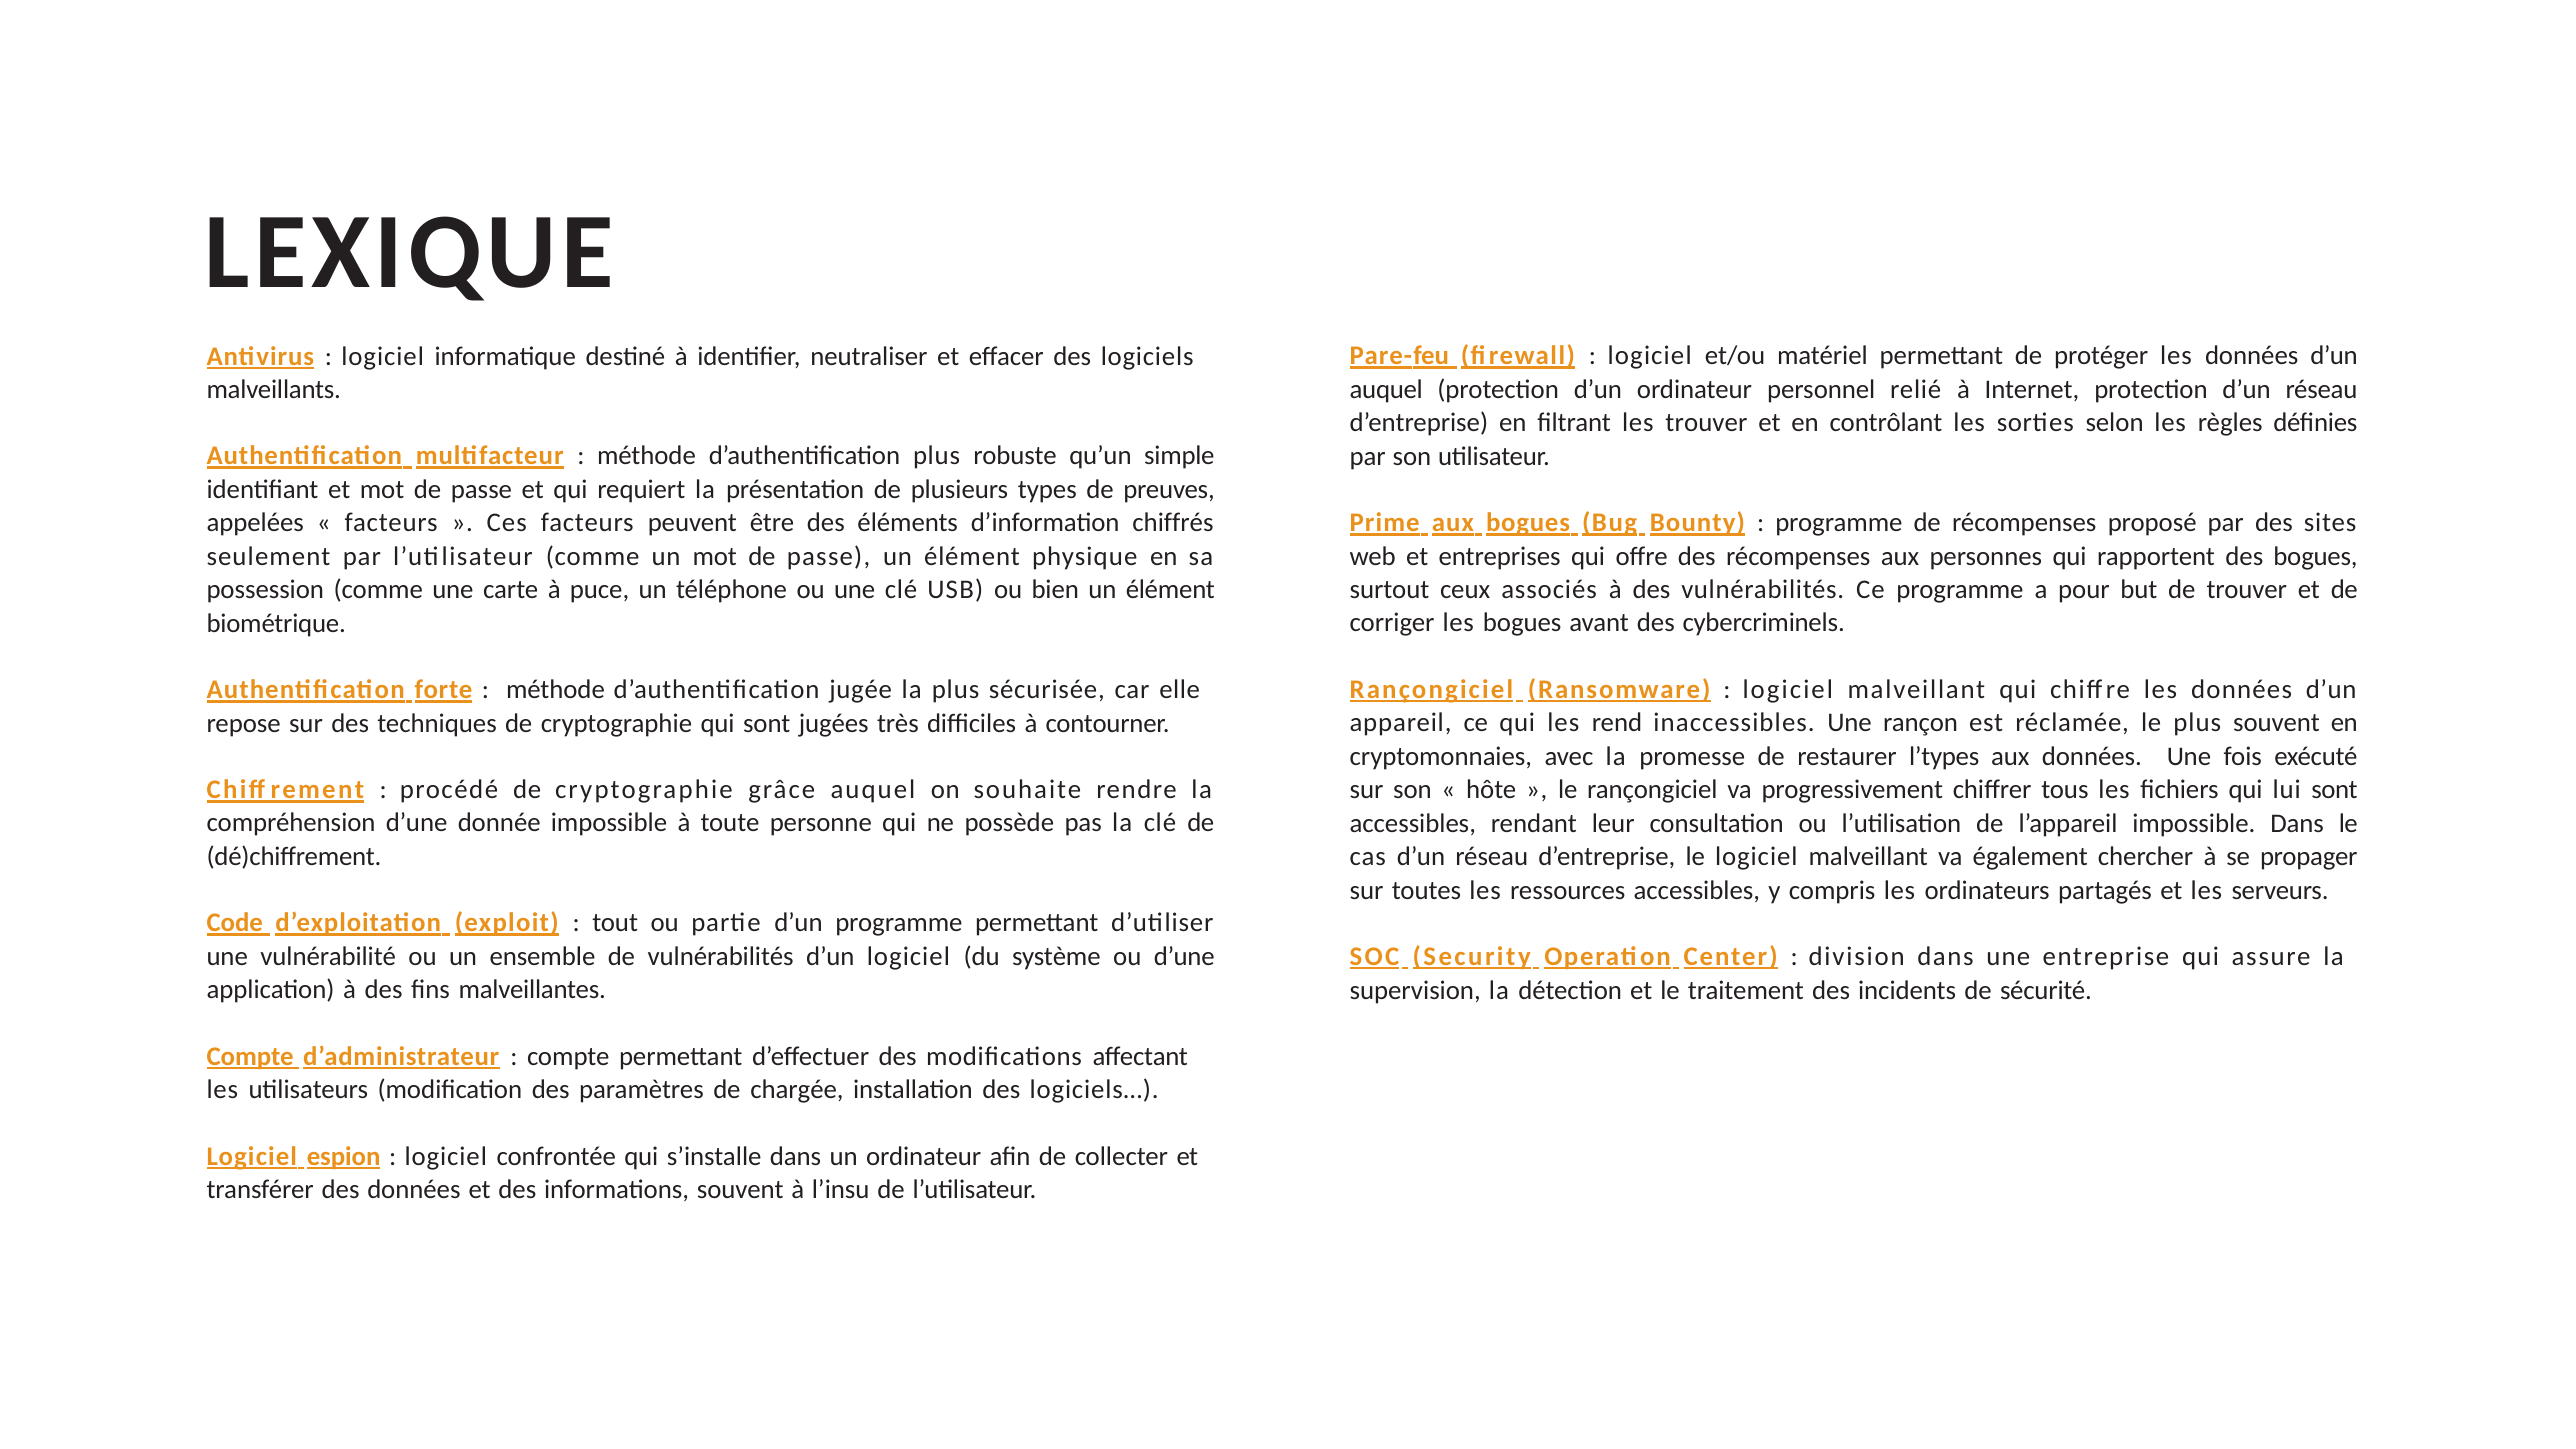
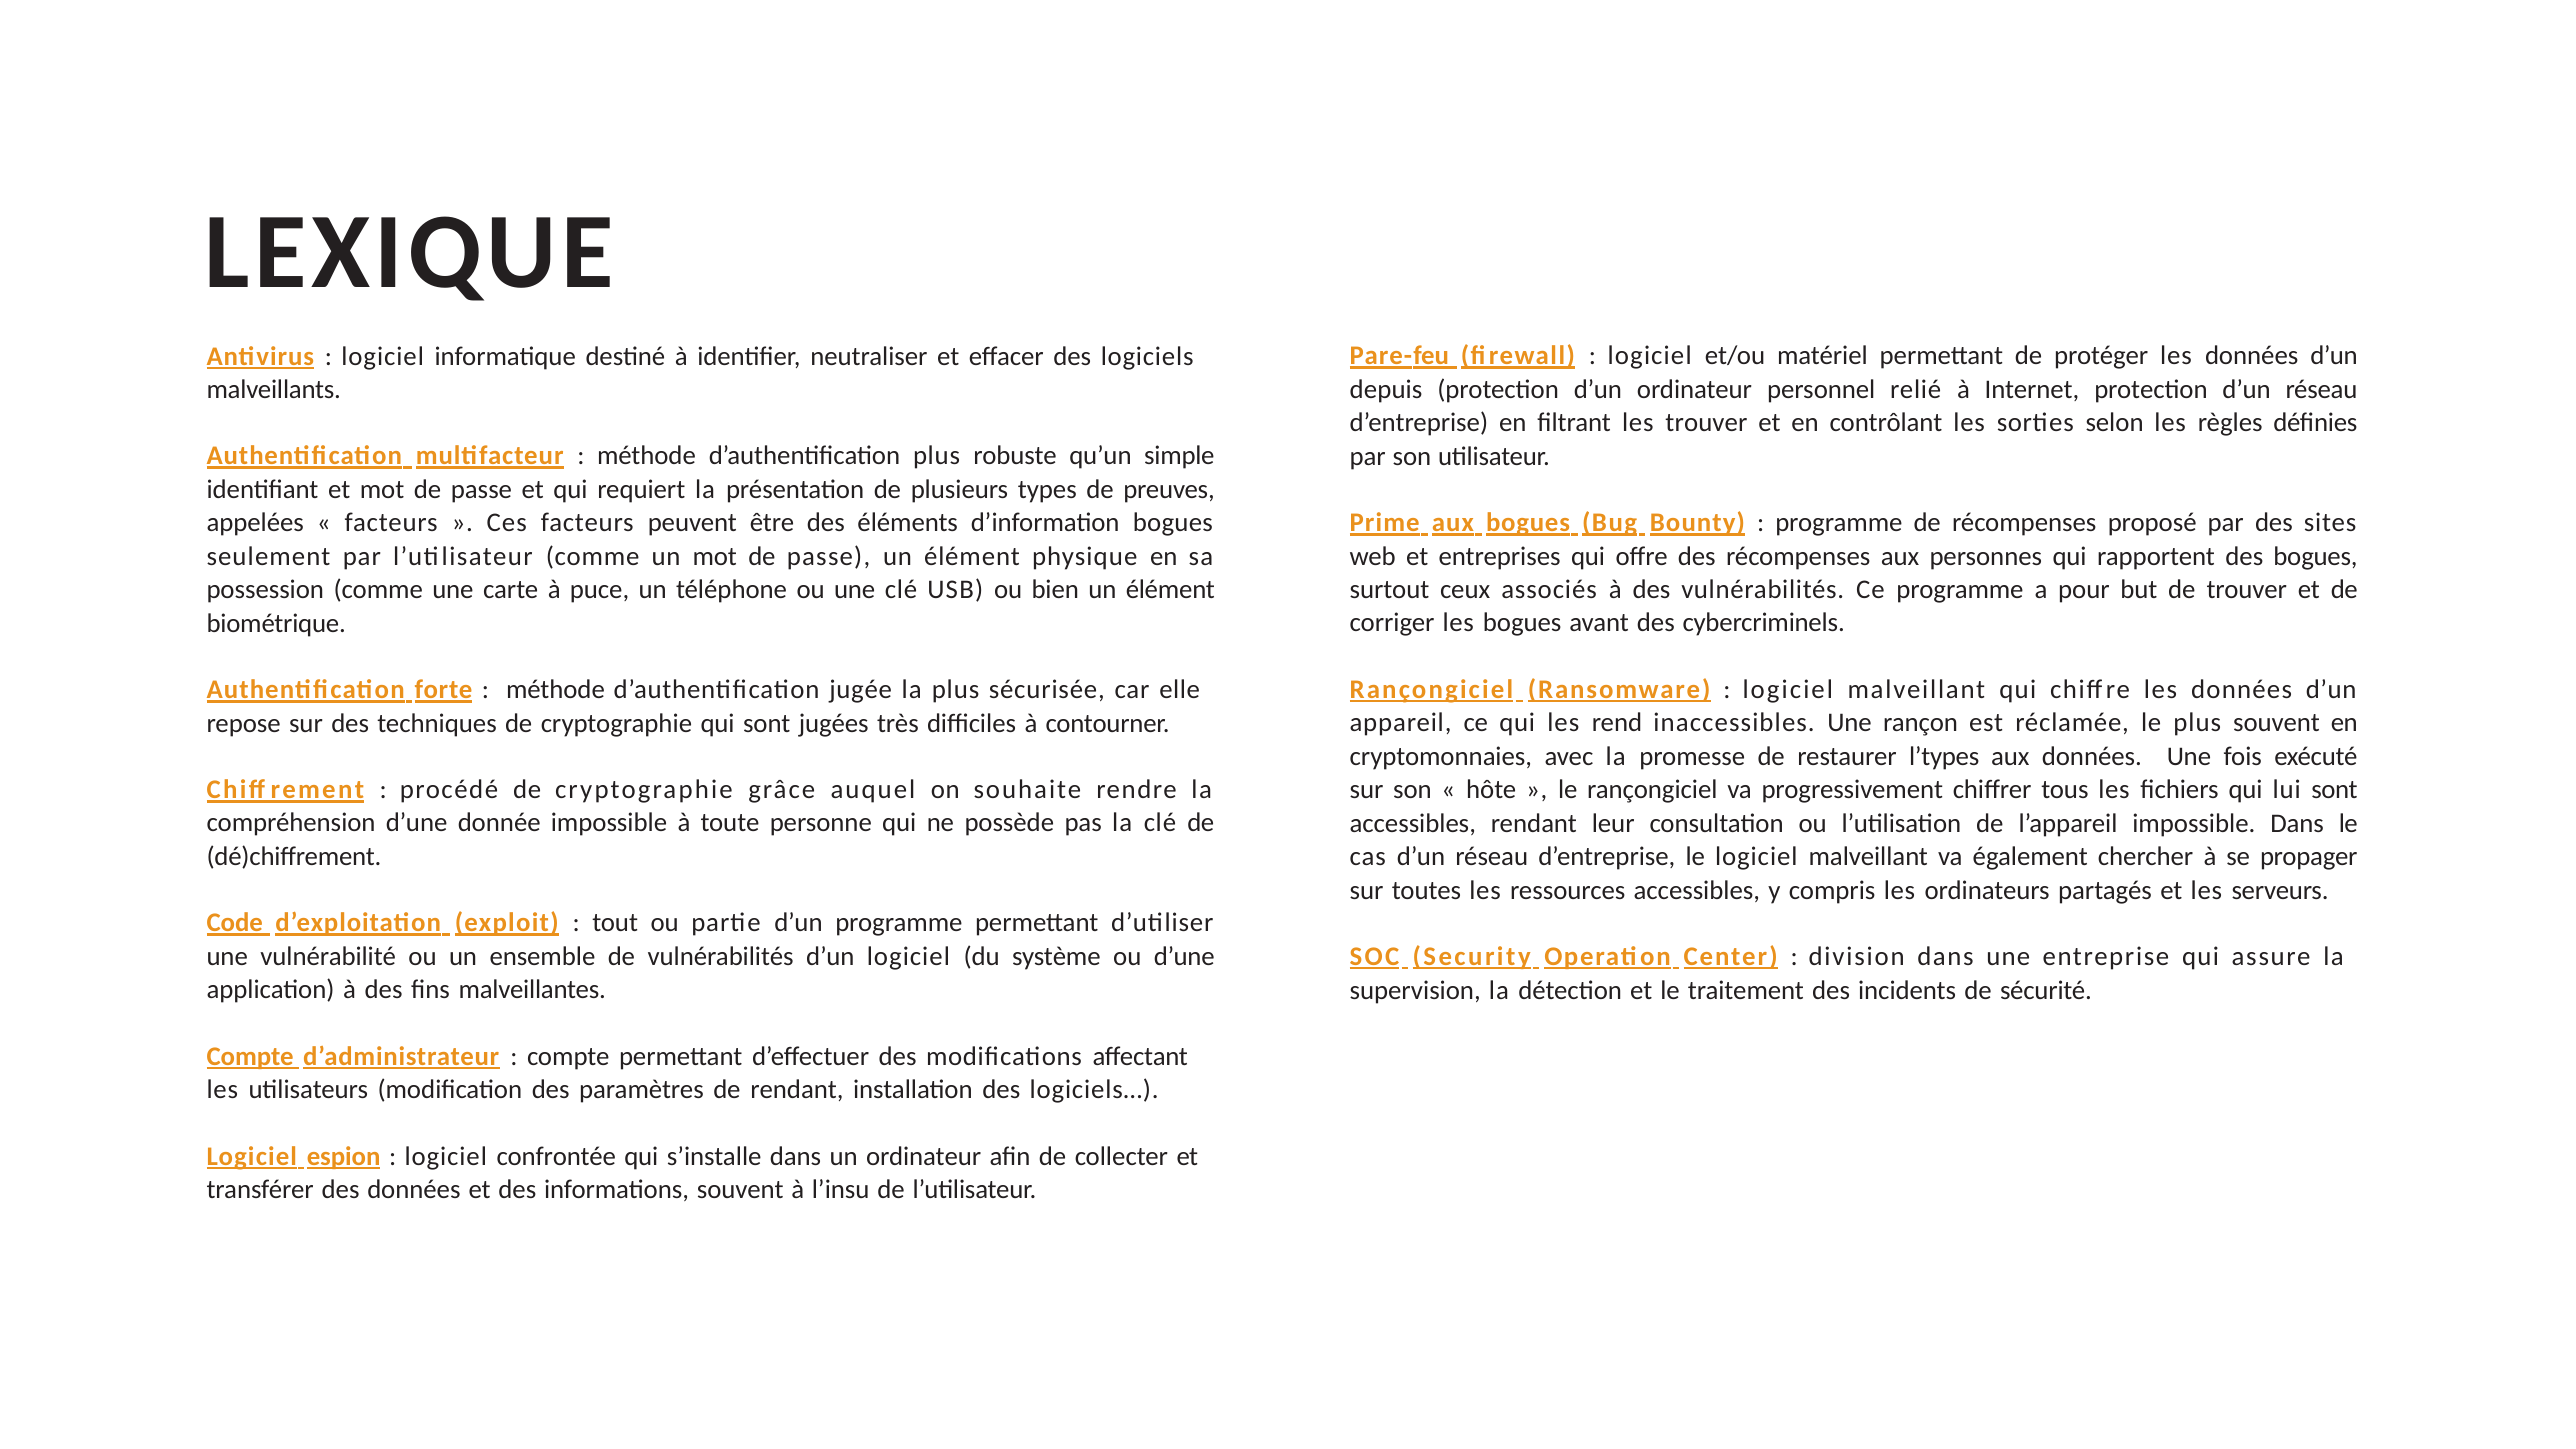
auquel at (1386, 390): auquel -> depuis
d’information chiffrés: chiffrés -> bogues
de chargée: chargée -> rendant
